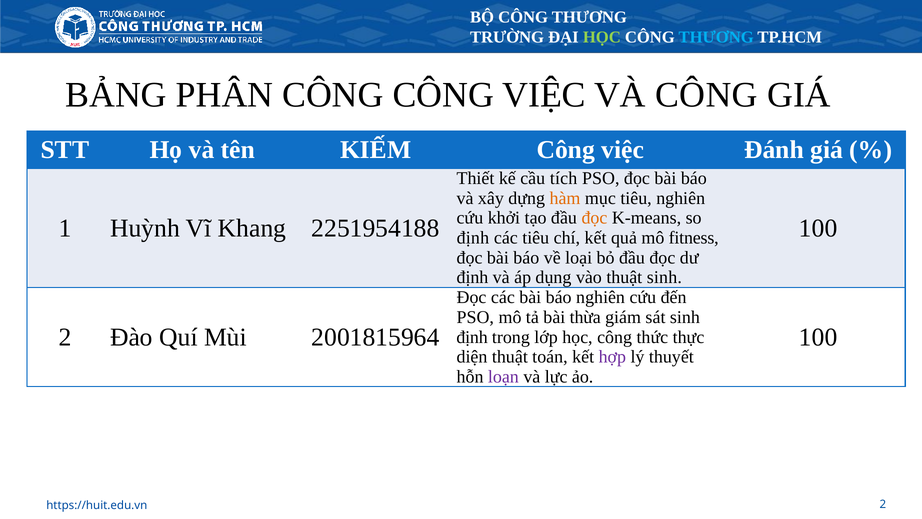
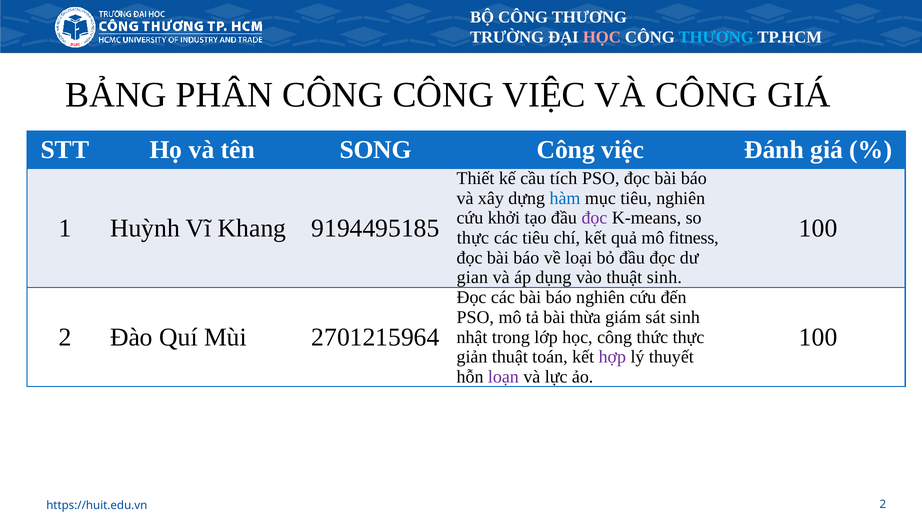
HỌC at (602, 37) colour: light green -> pink
KIẾM: KIẾM -> SONG
hàm colour: orange -> blue
đọc at (594, 218) colour: orange -> purple
2251954188: 2251954188 -> 9194495185
định at (473, 238): định -> thực
định at (472, 277): định -> gian
2001815964: 2001815964 -> 2701215964
định at (472, 337): định -> nhật
diện: diện -> giản
